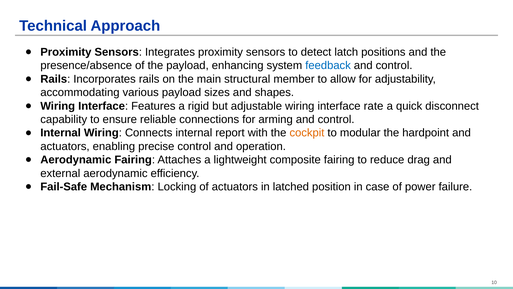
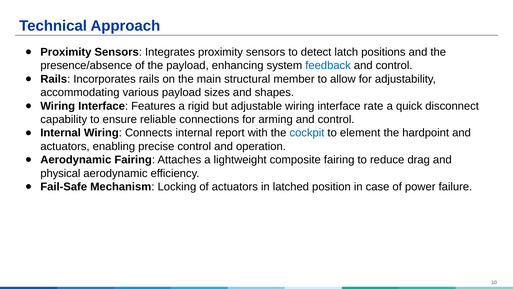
cockpit colour: orange -> blue
modular: modular -> element
external: external -> physical
